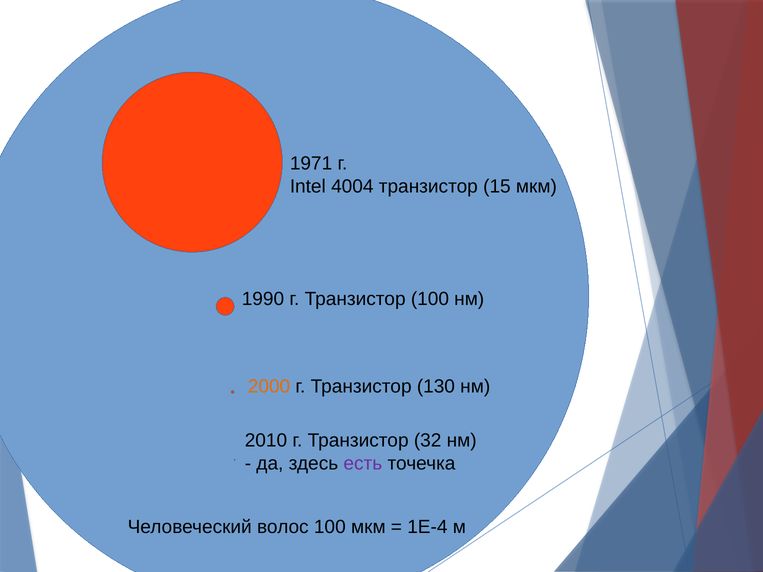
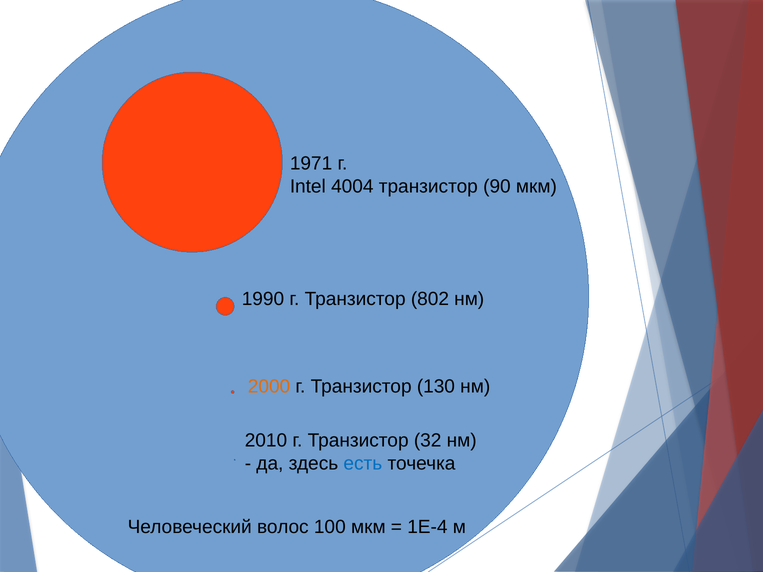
15: 15 -> 90
Транзистор 100: 100 -> 802
есть colour: purple -> blue
